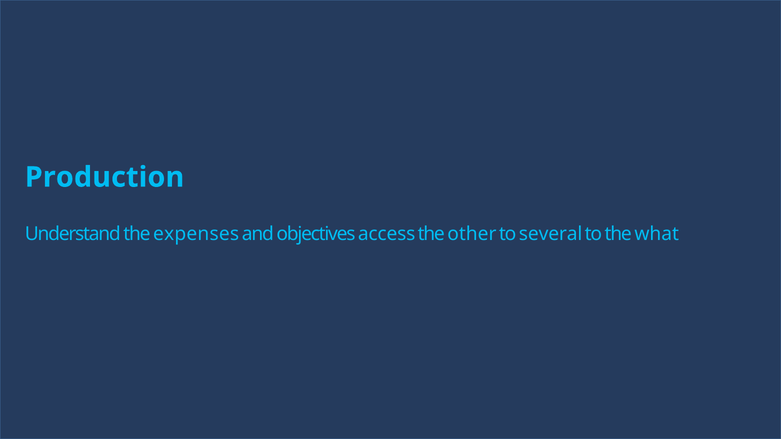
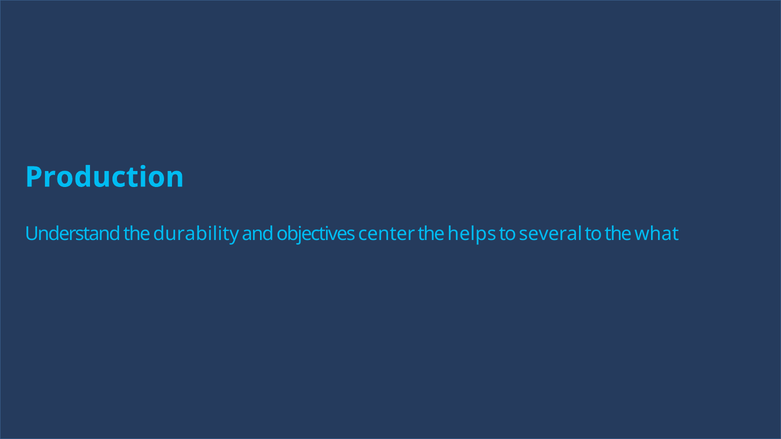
expenses: expenses -> durability
access: access -> center
other: other -> helps
